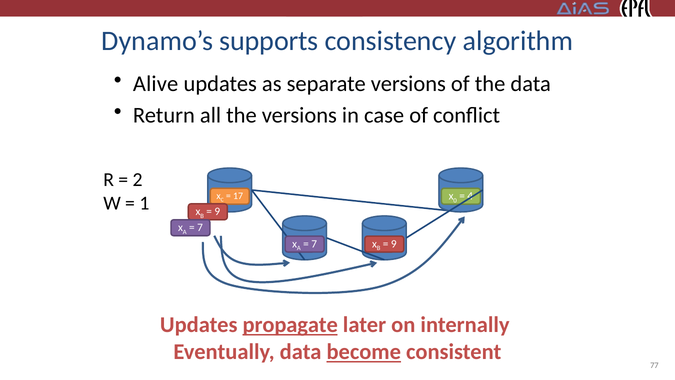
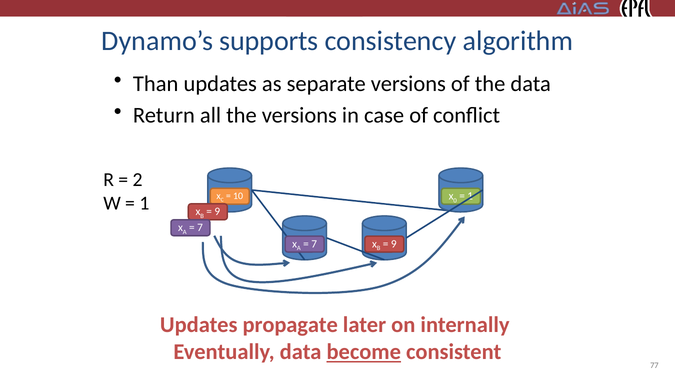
Alive: Alive -> Than
17: 17 -> 10
4 at (470, 196): 4 -> 1
propagate underline: present -> none
